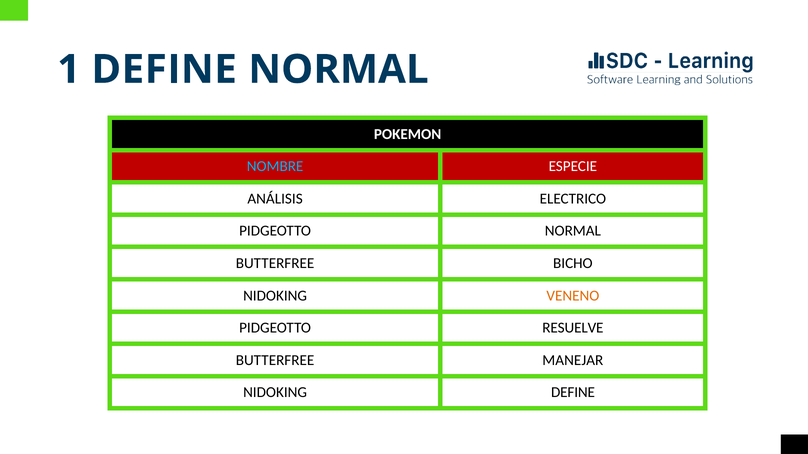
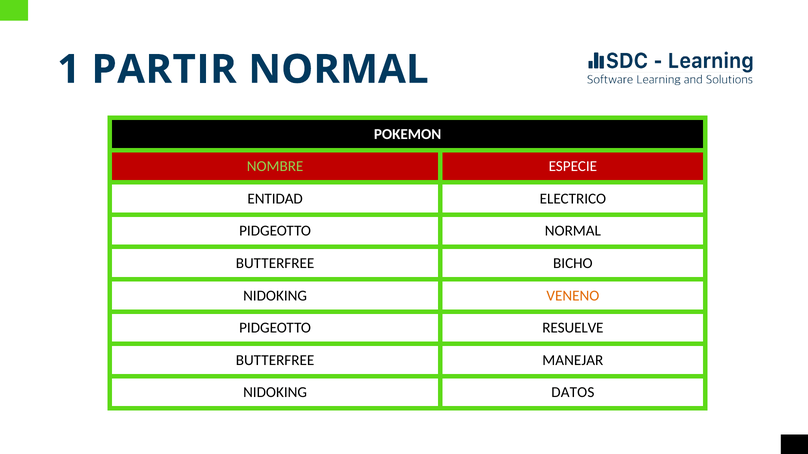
1 DEFINE: DEFINE -> PARTIR
NOMBRE colour: light blue -> light green
ANÁLISIS: ANÁLISIS -> ENTIDAD
NIDOKING DEFINE: DEFINE -> DATOS
